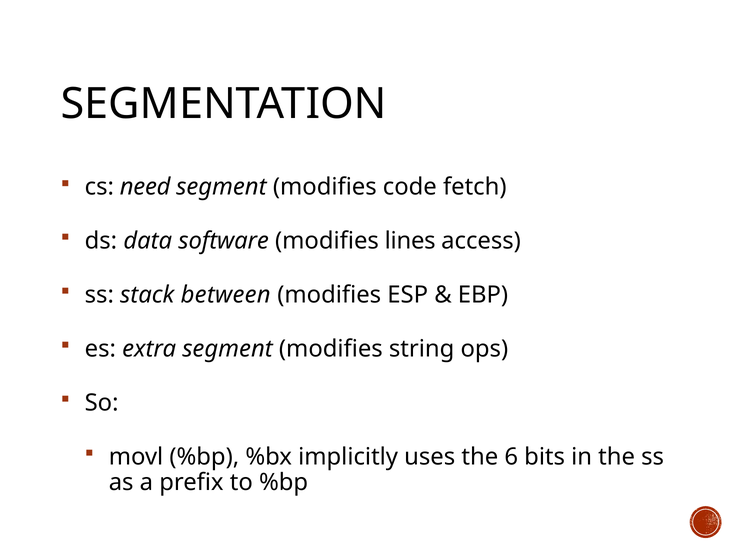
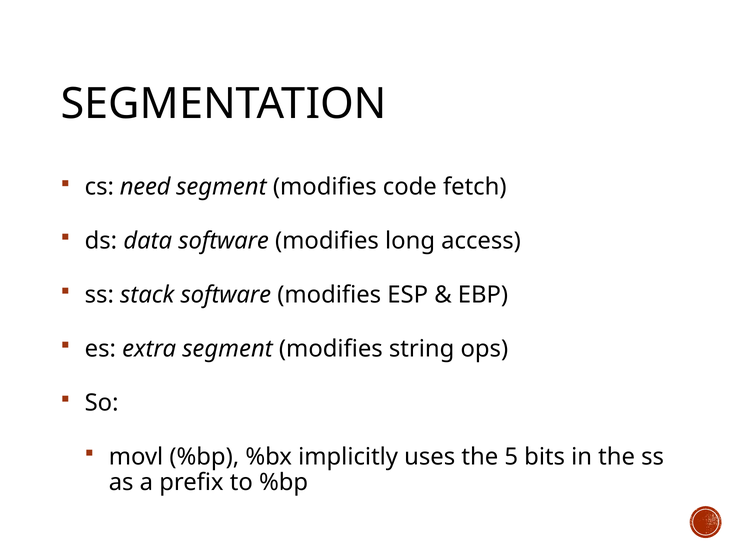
lines: lines -> long
stack between: between -> software
6: 6 -> 5
